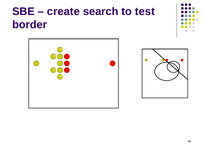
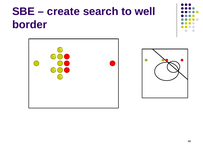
test: test -> well
